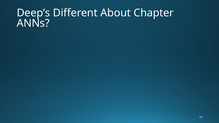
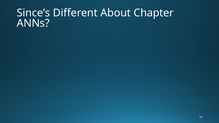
Deep’s: Deep’s -> Since’s
